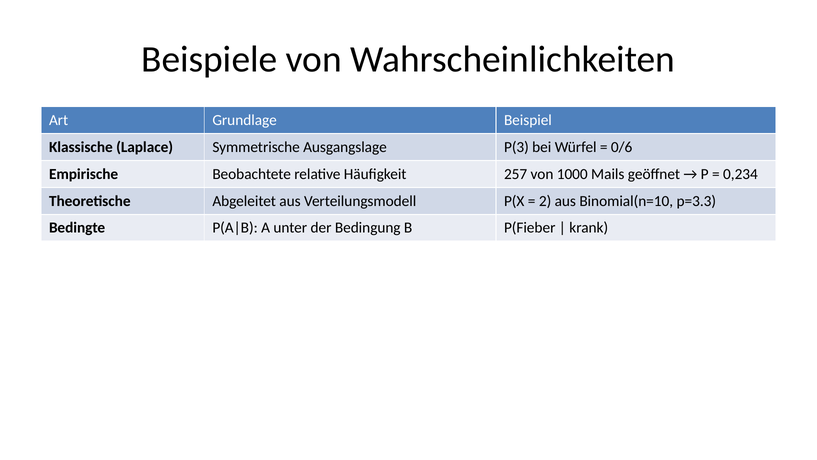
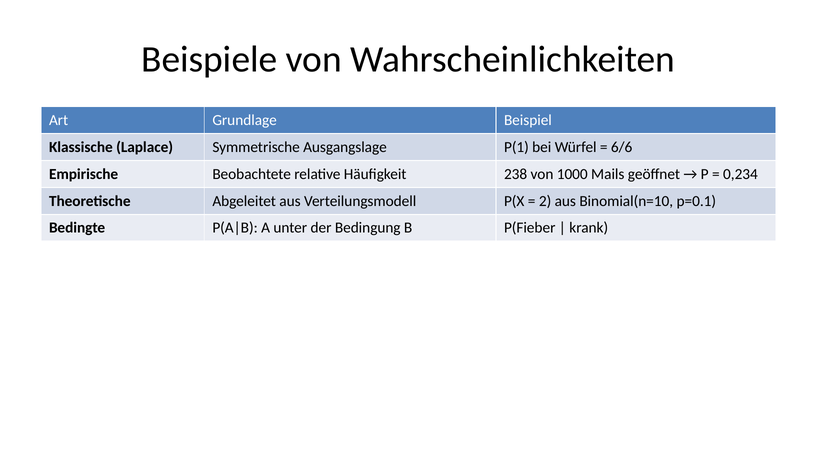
P(3: P(3 -> P(1
0/6: 0/6 -> 6/6
257: 257 -> 238
p=3.3: p=3.3 -> p=0.1
